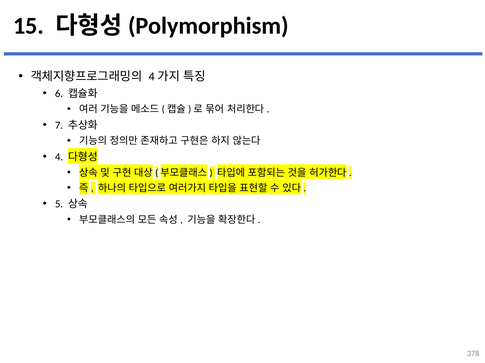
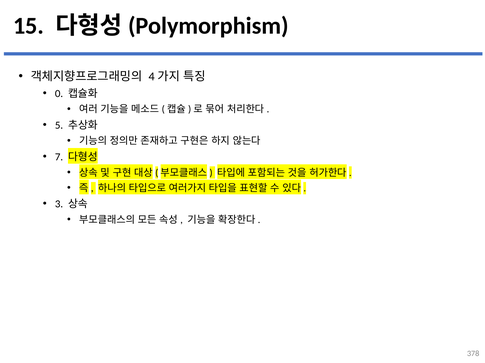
6: 6 -> 0
7: 7 -> 5
4: 4 -> 7
5: 5 -> 3
